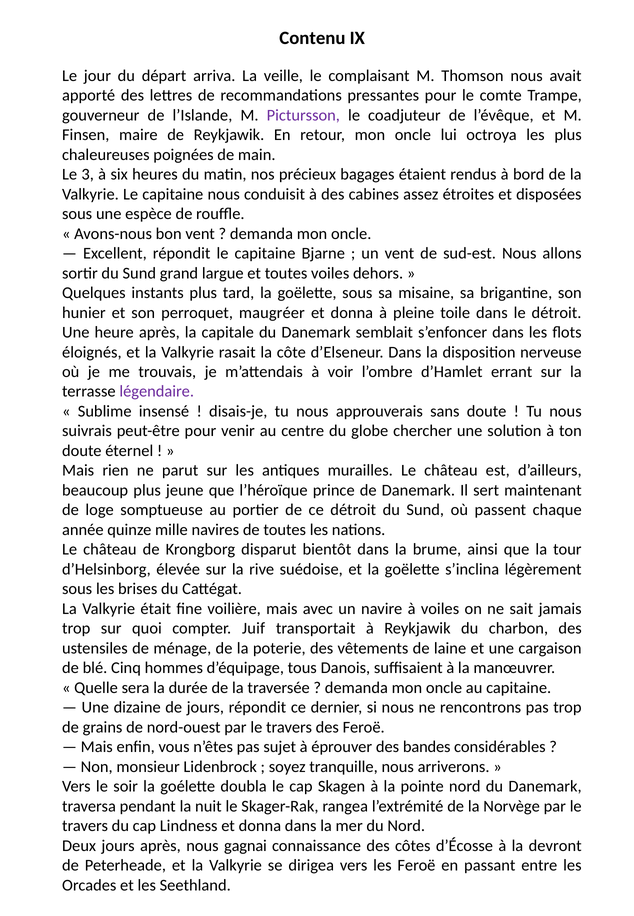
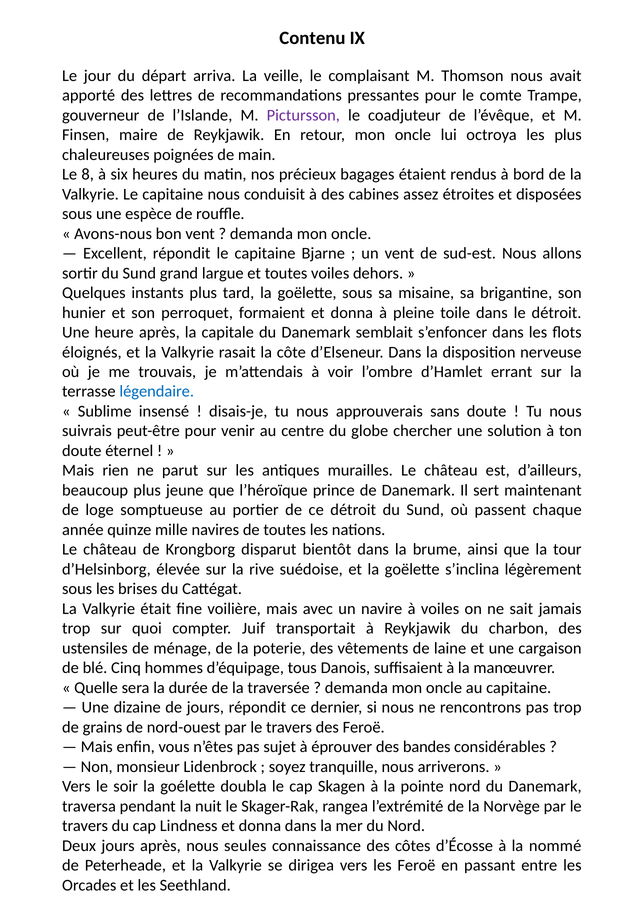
3: 3 -> 8
maugréer: maugréer -> formaient
légendaire colour: purple -> blue
gagnai: gagnai -> seules
devront: devront -> nommé
